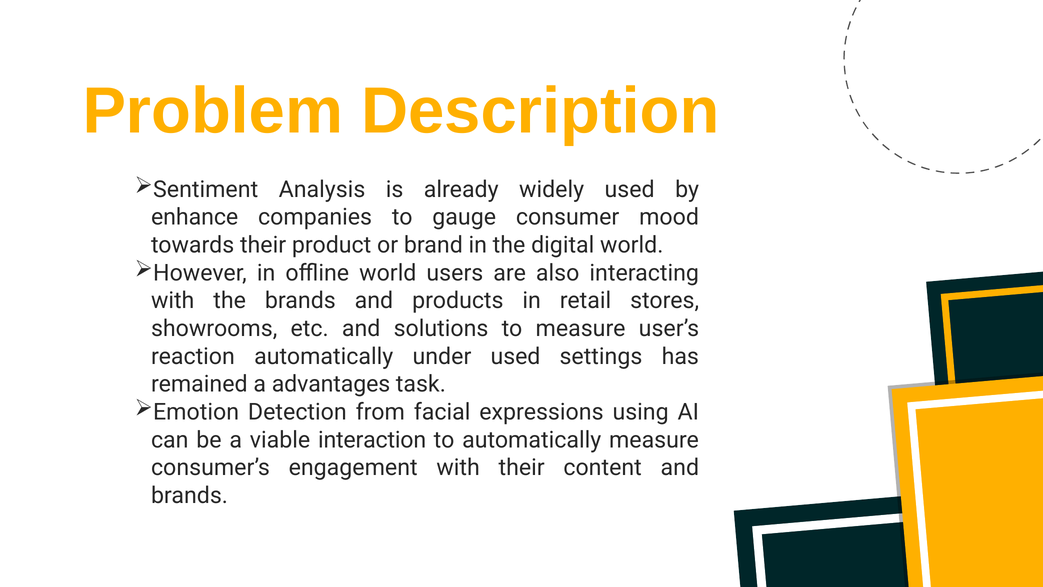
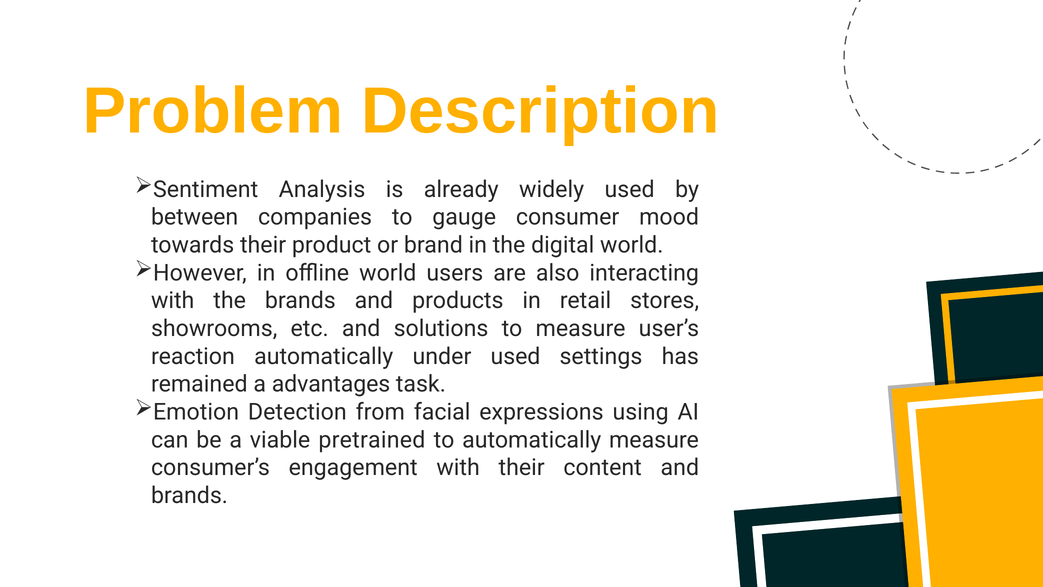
enhance: enhance -> between
interaction: interaction -> pretrained
